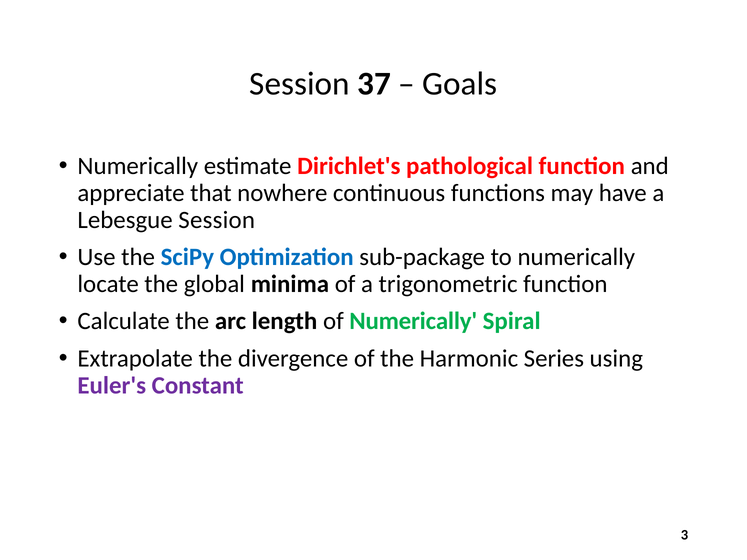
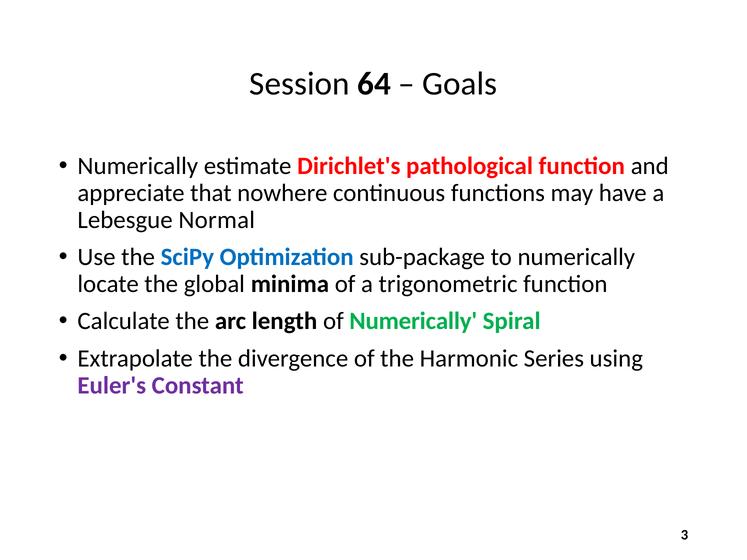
37: 37 -> 64
Lebesgue Session: Session -> Normal
